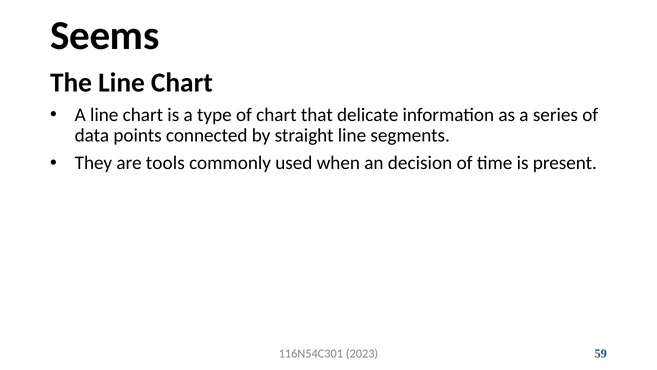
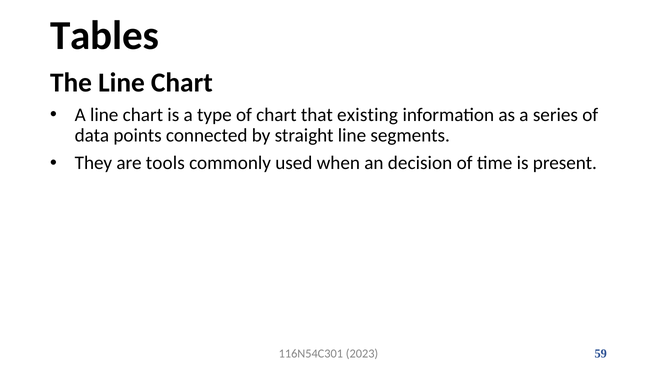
Seems: Seems -> Tables
delicate: delicate -> existing
